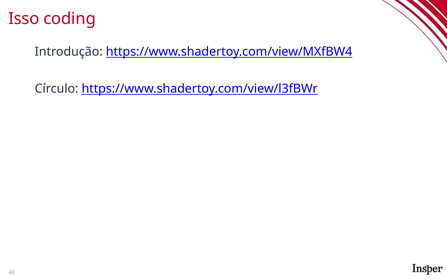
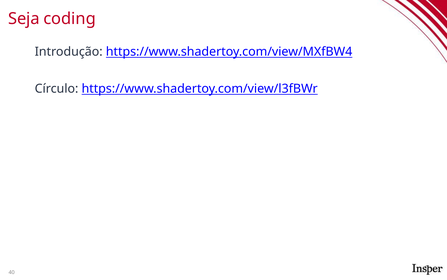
Isso: Isso -> Seja
